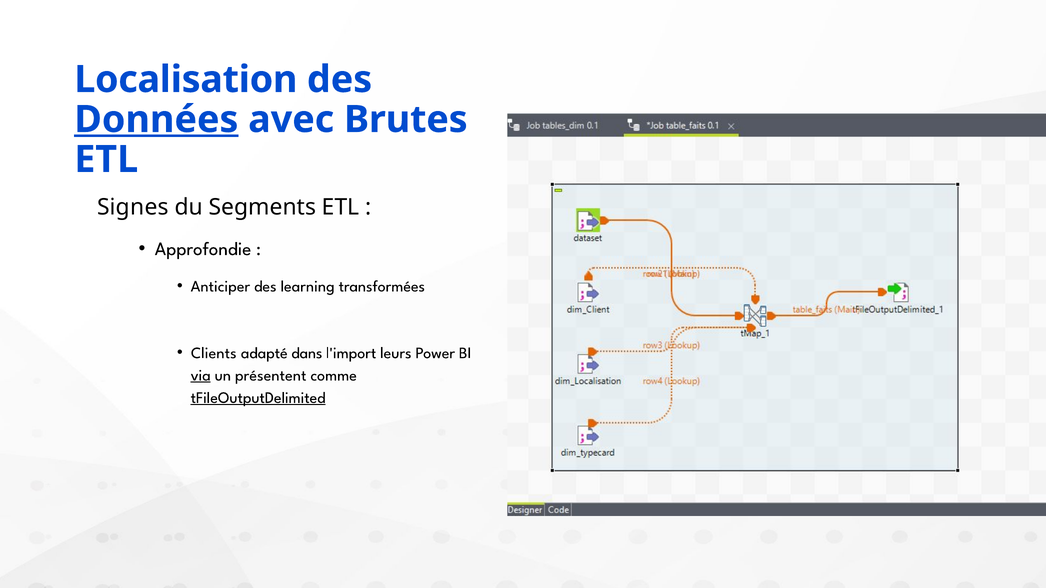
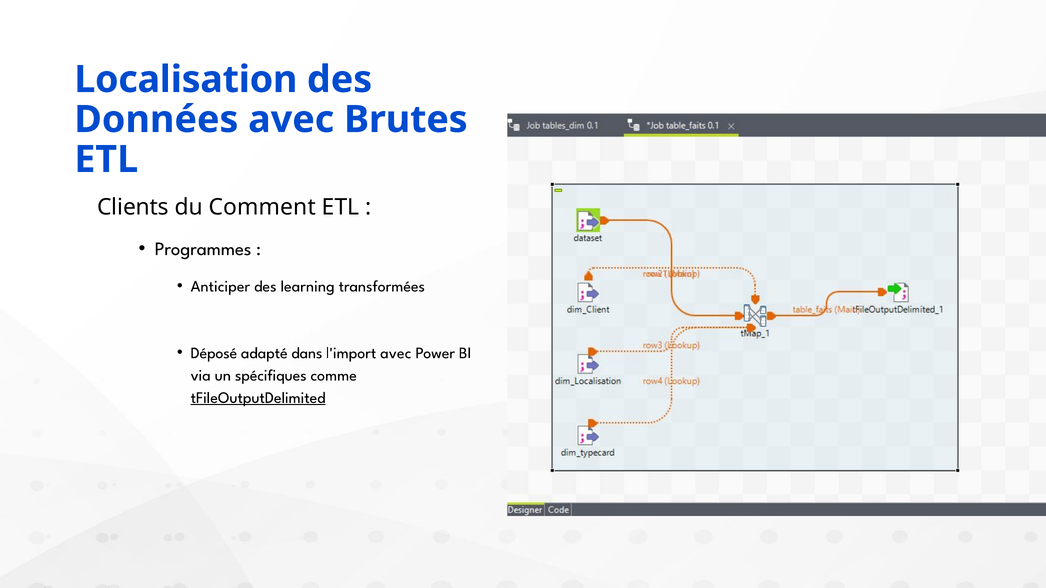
Données underline: present -> none
Signes: Signes -> Clients
Segments: Segments -> Comment
Approfondie: Approfondie -> Programmes
Clients: Clients -> Déposé
l'import leurs: leurs -> avec
via underline: present -> none
présentent: présentent -> spécifiques
